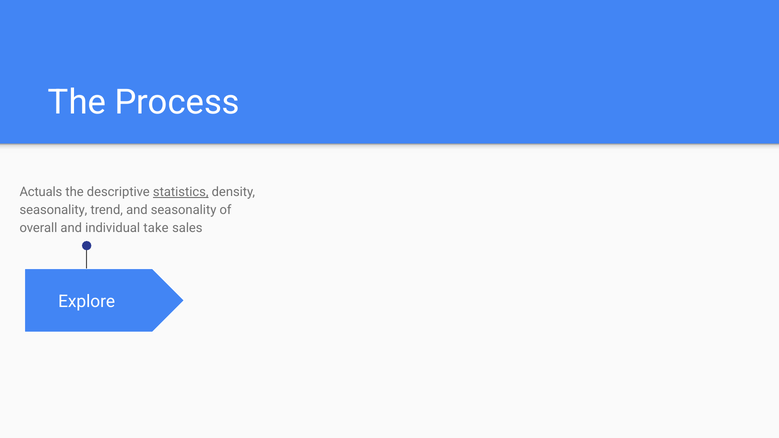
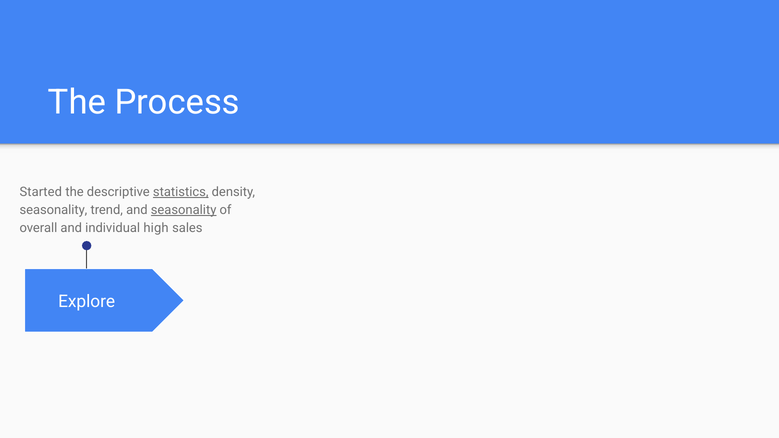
Actuals: Actuals -> Started
seasonality at (184, 210) underline: none -> present
take: take -> high
